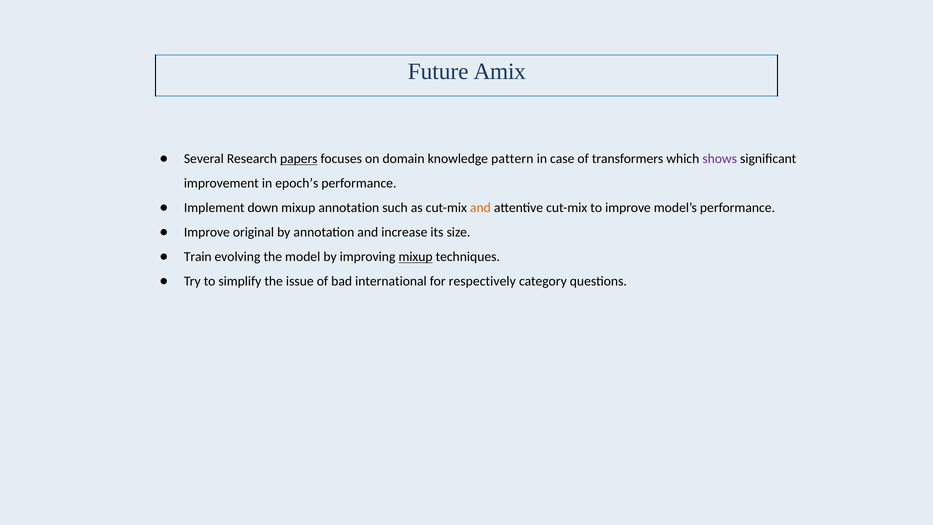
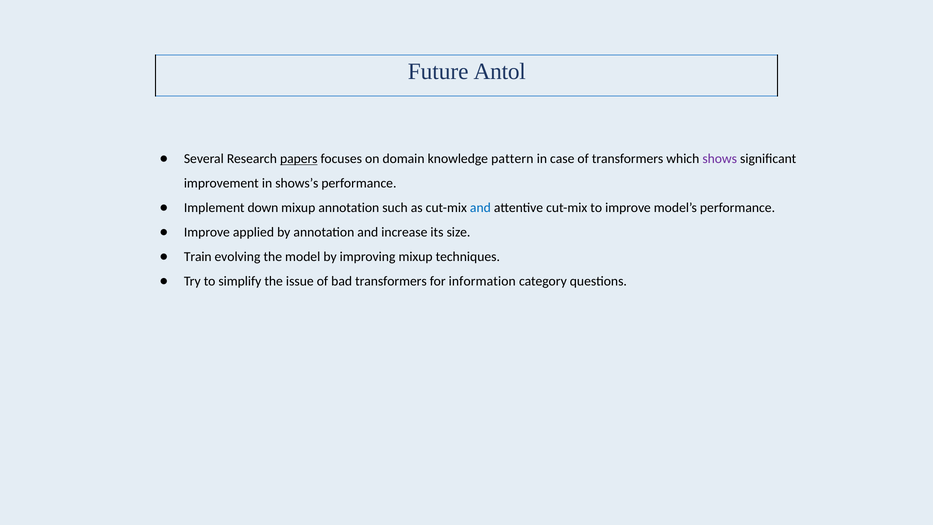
Amix: Amix -> Antol
epoch’s: epoch’s -> shows’s
and at (480, 208) colour: orange -> blue
original: original -> applied
mixup at (416, 257) underline: present -> none
bad international: international -> transformers
respectively: respectively -> information
